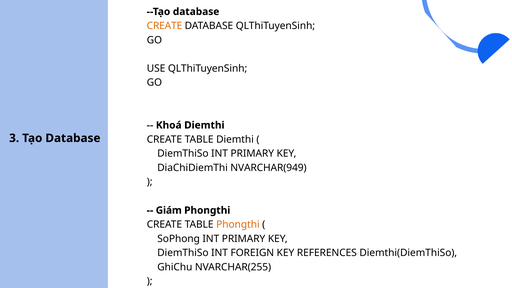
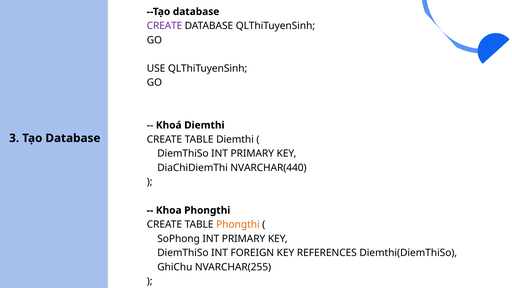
CREATE at (164, 26) colour: orange -> purple
NVARCHAR(949: NVARCHAR(949 -> NVARCHAR(440
Giám: Giám -> Khoa
